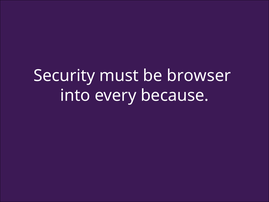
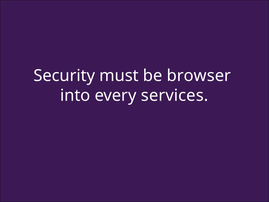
because: because -> services
